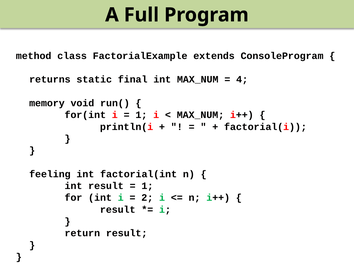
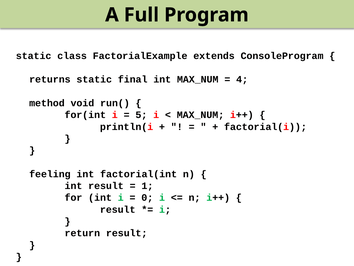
method at (34, 56): method -> static
memory: memory -> method
1 at (141, 115): 1 -> 5
2: 2 -> 0
